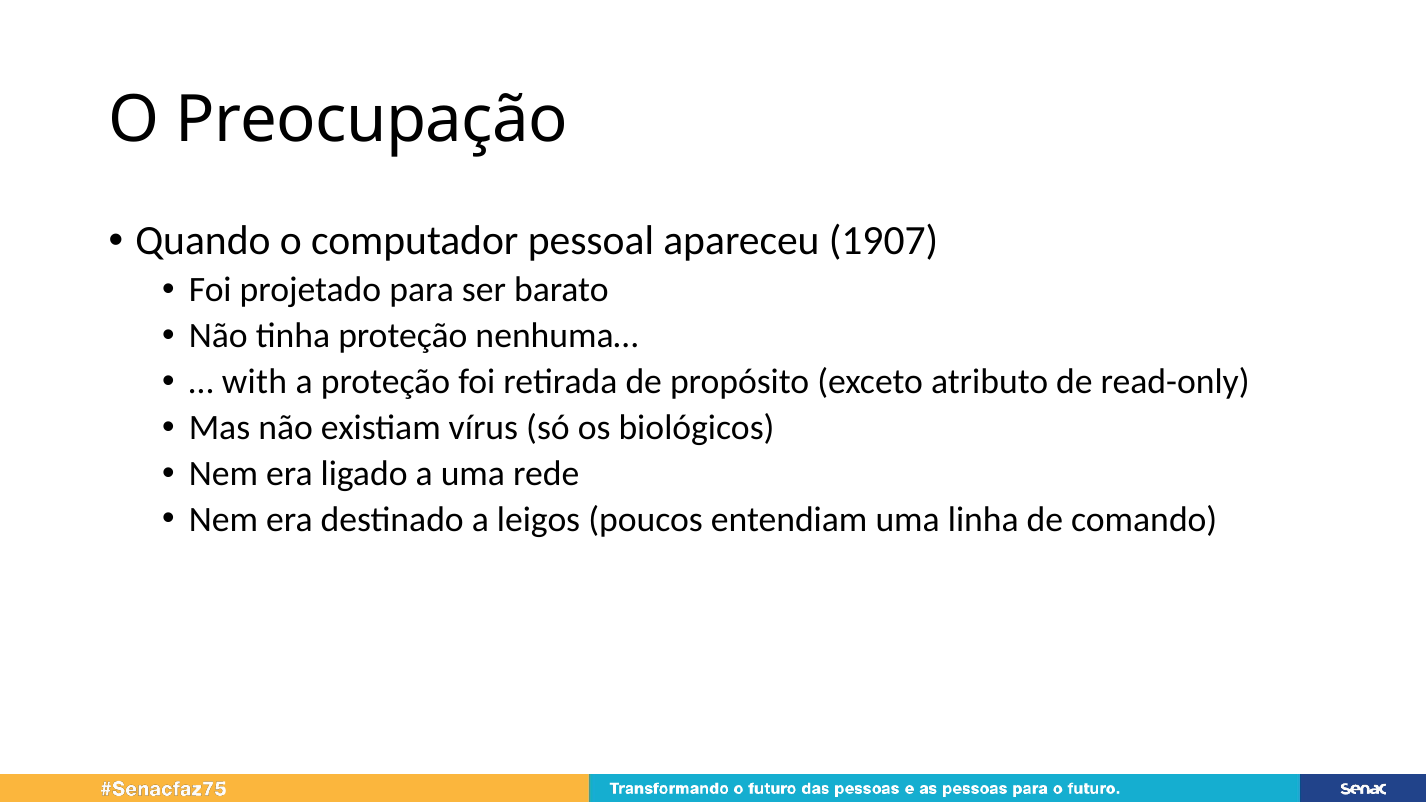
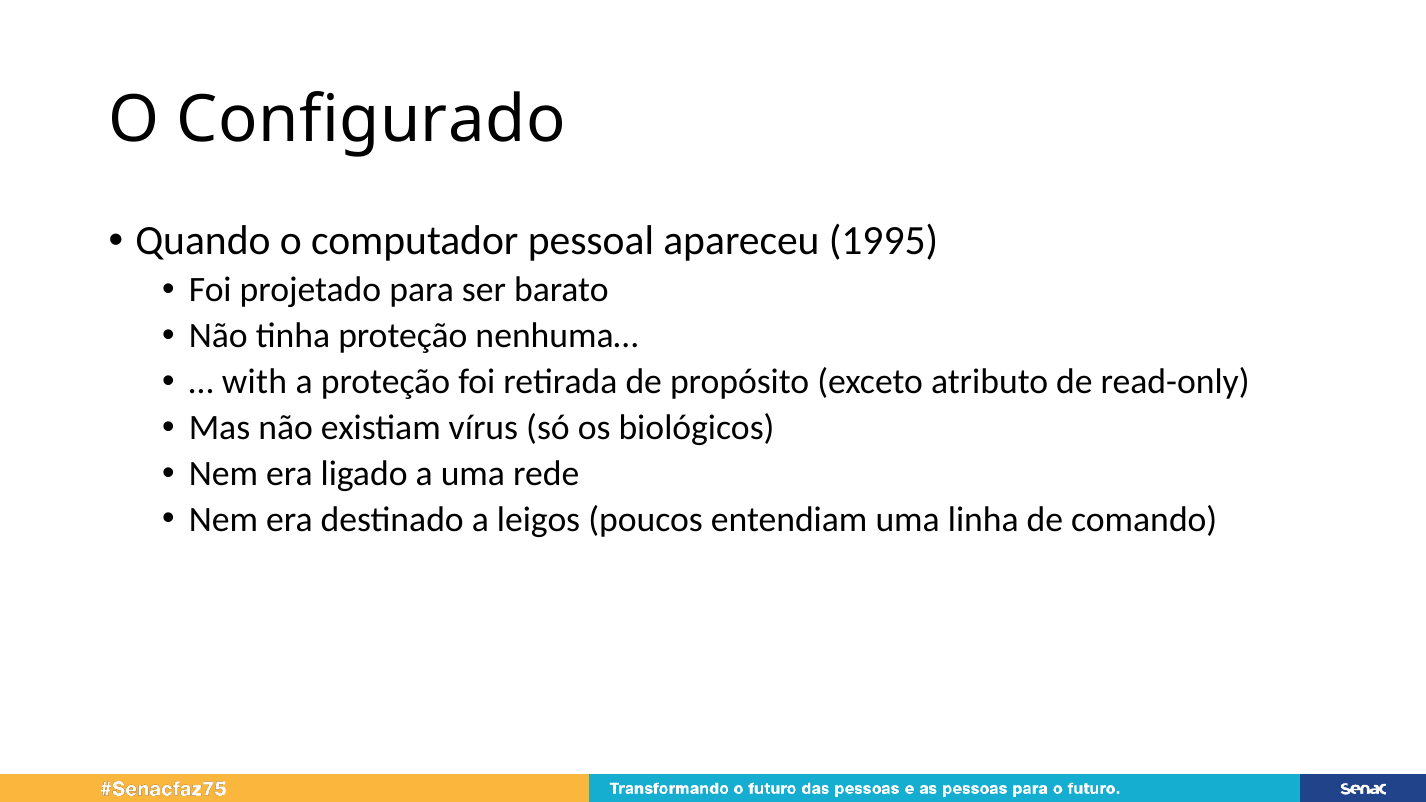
Preocupação: Preocupação -> Configurado
1907: 1907 -> 1995
